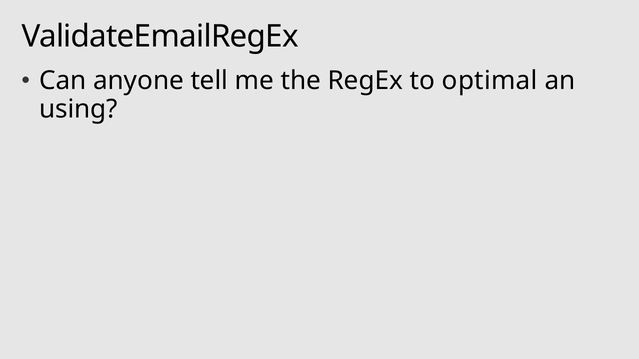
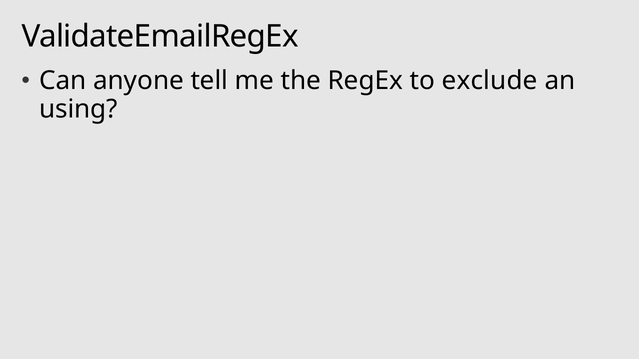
optimal: optimal -> exclude
